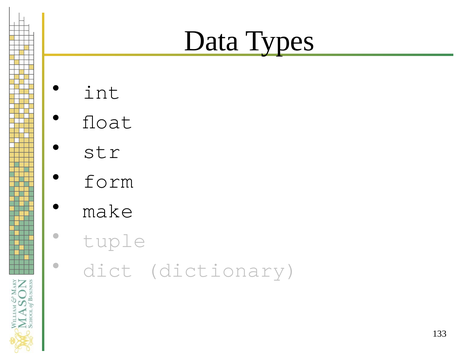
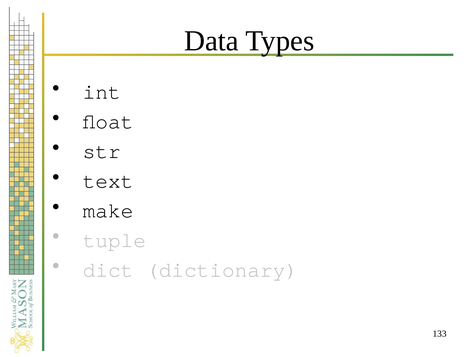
form: form -> text
